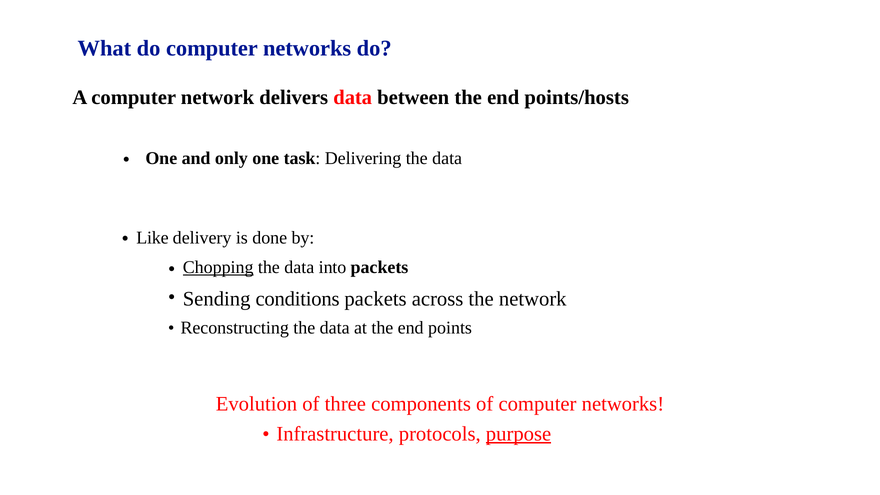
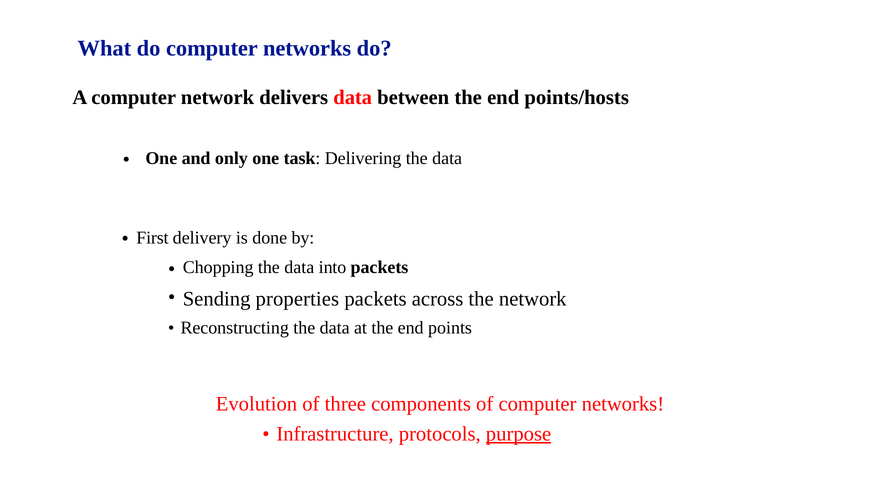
Like: Like -> First
Chopping underline: present -> none
conditions: conditions -> properties
